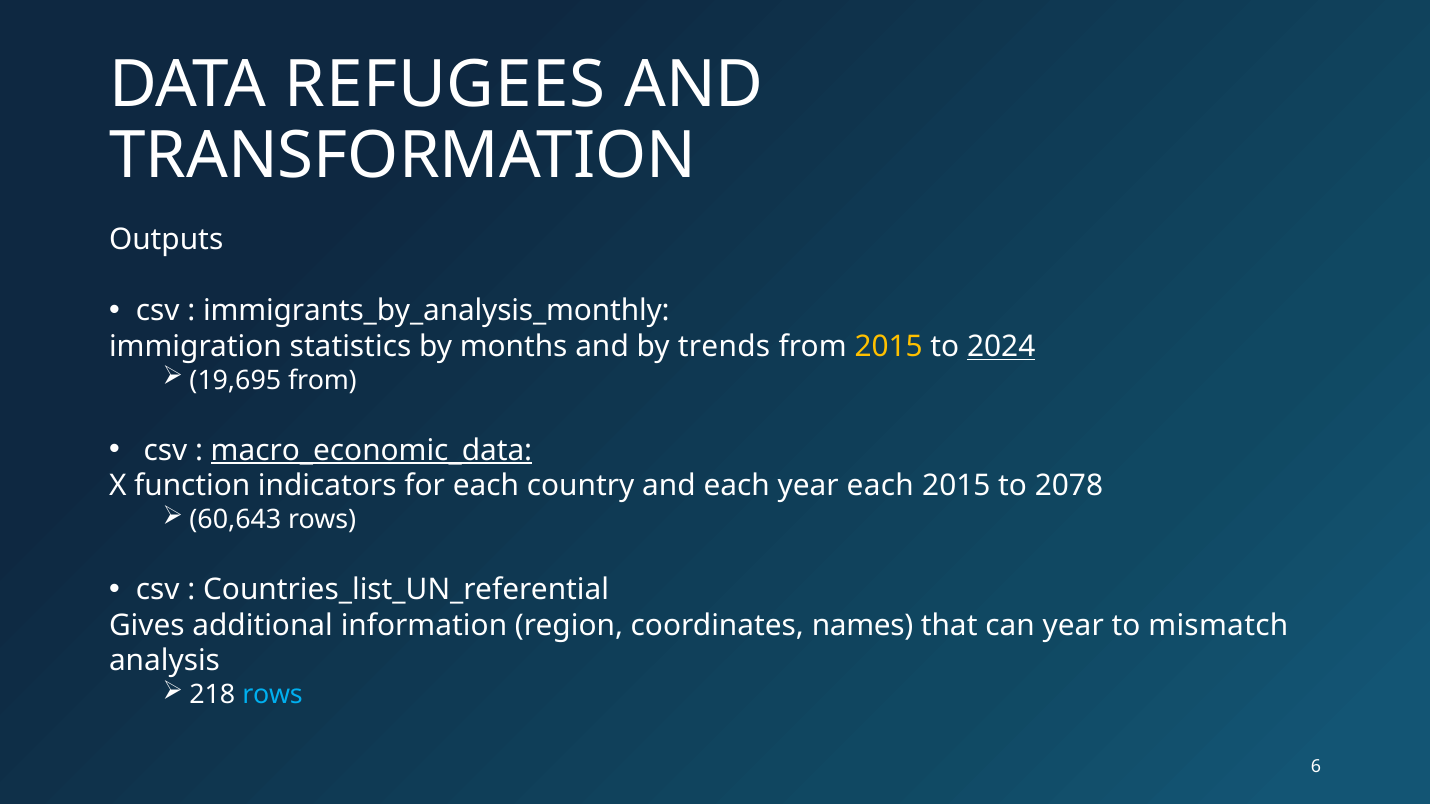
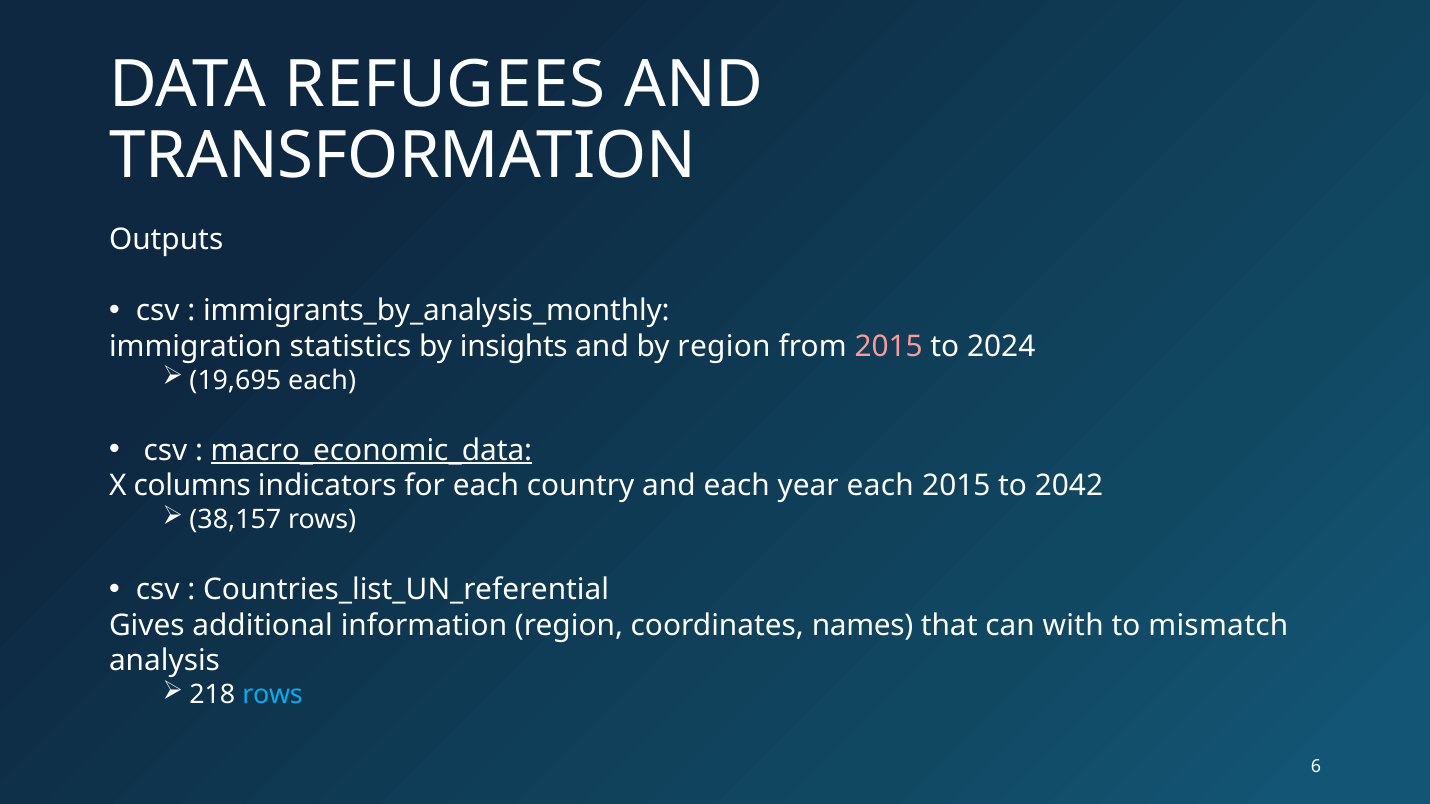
months: months -> insights
by trends: trends -> region
2015 at (889, 347) colour: yellow -> pink
2024 underline: present -> none
19,695 from: from -> each
function: function -> columns
2078: 2078 -> 2042
60,643: 60,643 -> 38,157
can year: year -> with
